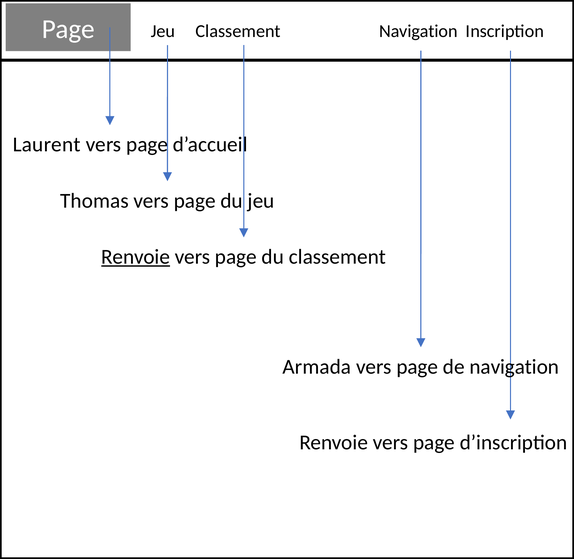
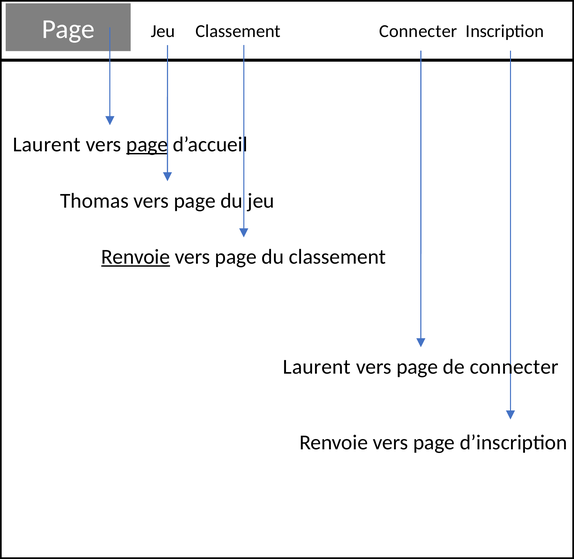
Classement Navigation: Navigation -> Connecter
page at (147, 145) underline: none -> present
Armada at (317, 367): Armada -> Laurent
page de navigation: navigation -> connecter
